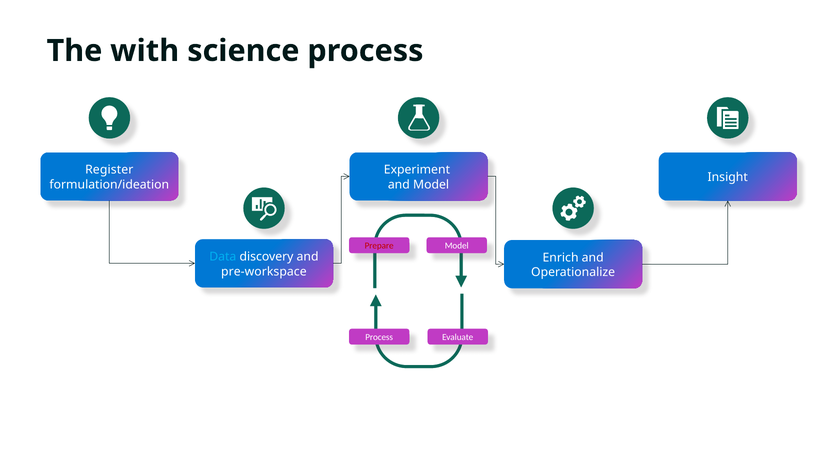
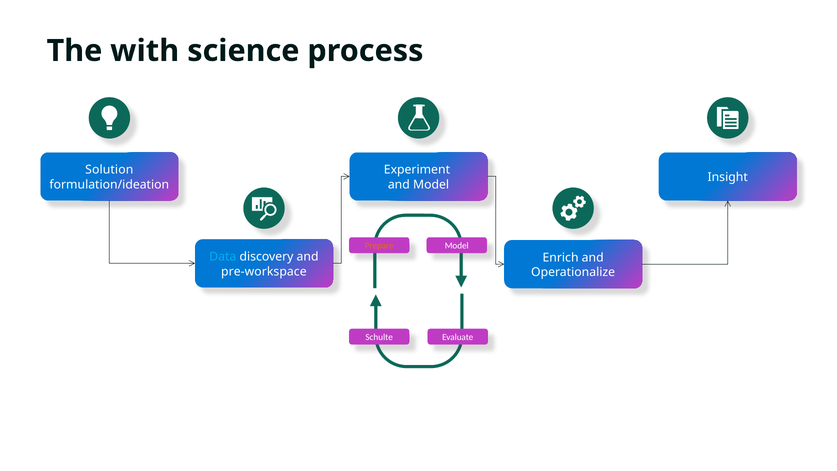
Register: Register -> Solution
Prepare colour: red -> orange
Process at (379, 337): Process -> Schulte
